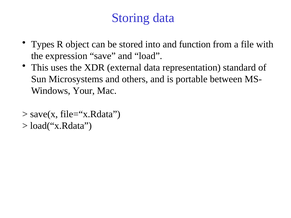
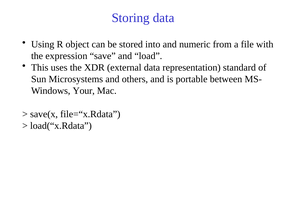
Types: Types -> Using
function: function -> numeric
